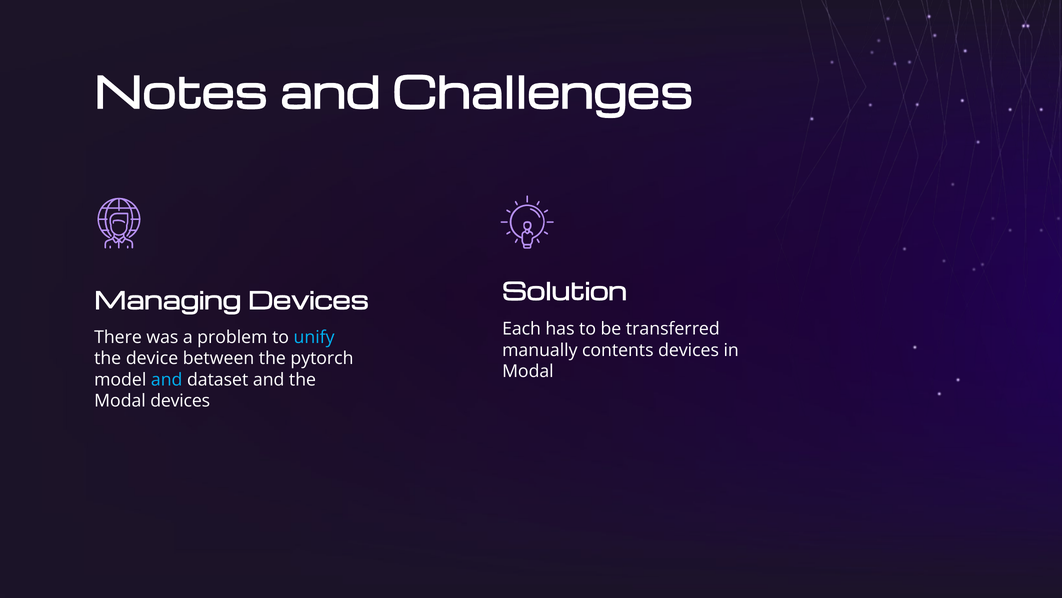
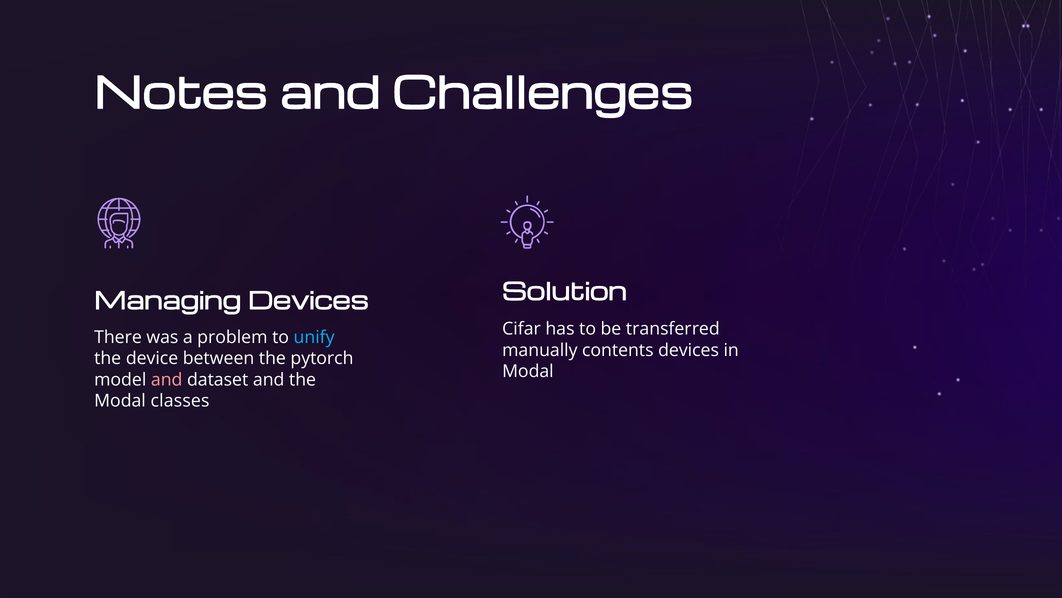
Each: Each -> Cifar
and at (167, 379) colour: light blue -> pink
Modal devices: devices -> classes
